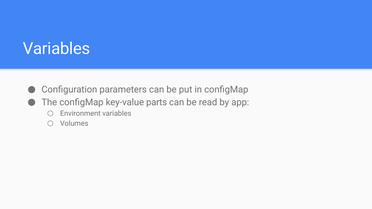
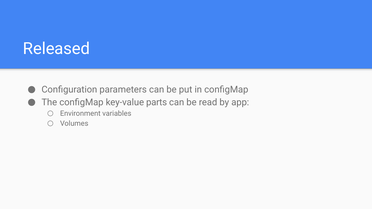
Variables at (57, 49): Variables -> Released
